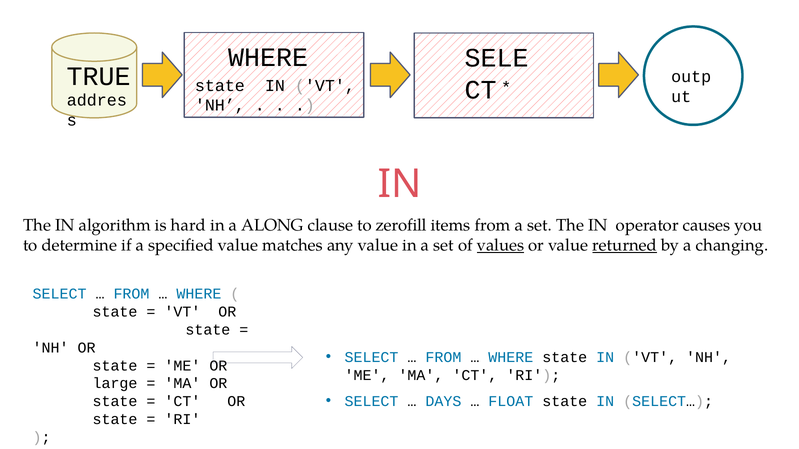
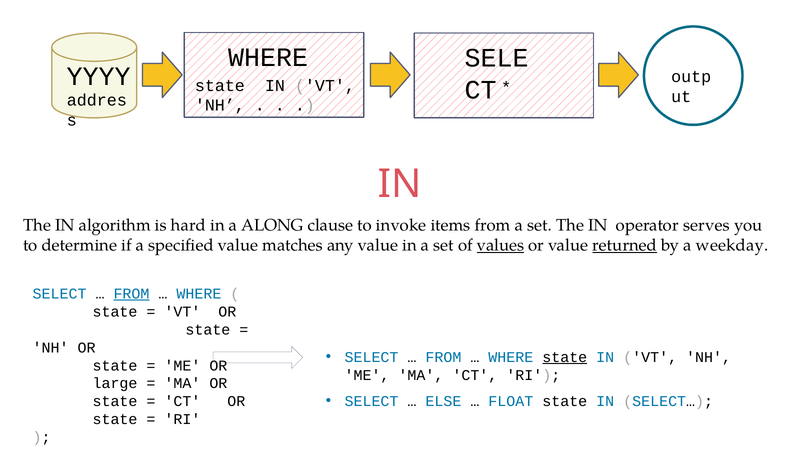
TRUE: TRUE -> YYYY
zerofill: zerofill -> invoke
causes: causes -> serves
changing: changing -> weekday
FROM at (131, 294) underline: none -> present
state at (565, 358) underline: none -> present
DAYS: DAYS -> ELSE
